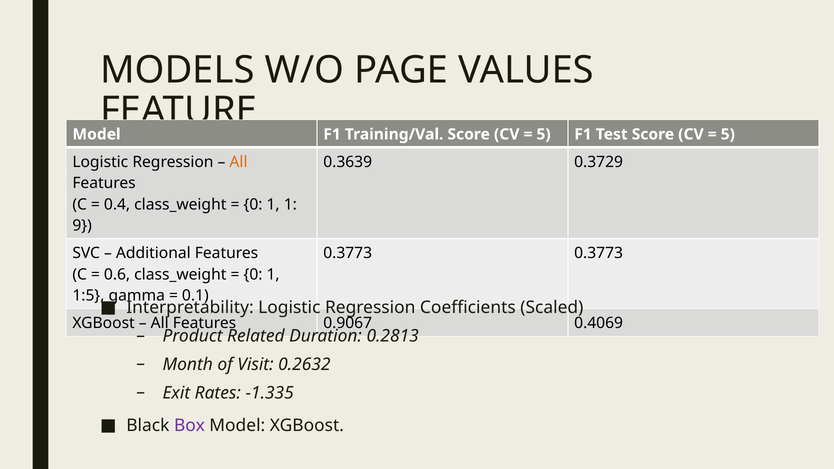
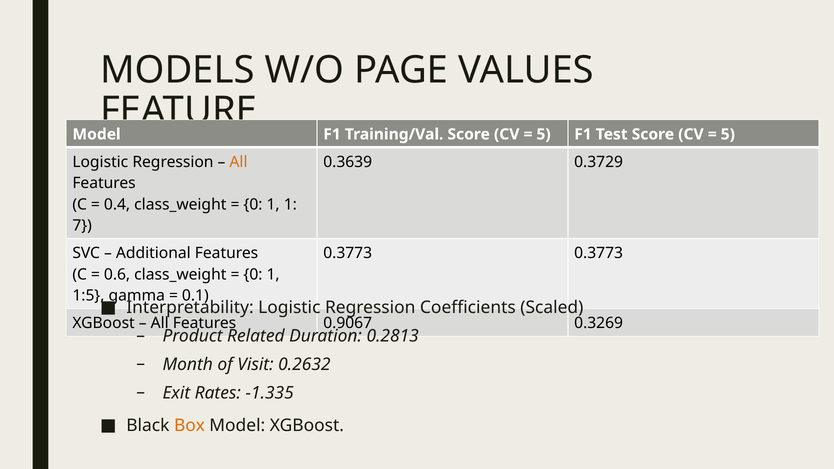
9: 9 -> 7
0.4069: 0.4069 -> 0.3269
Box colour: purple -> orange
